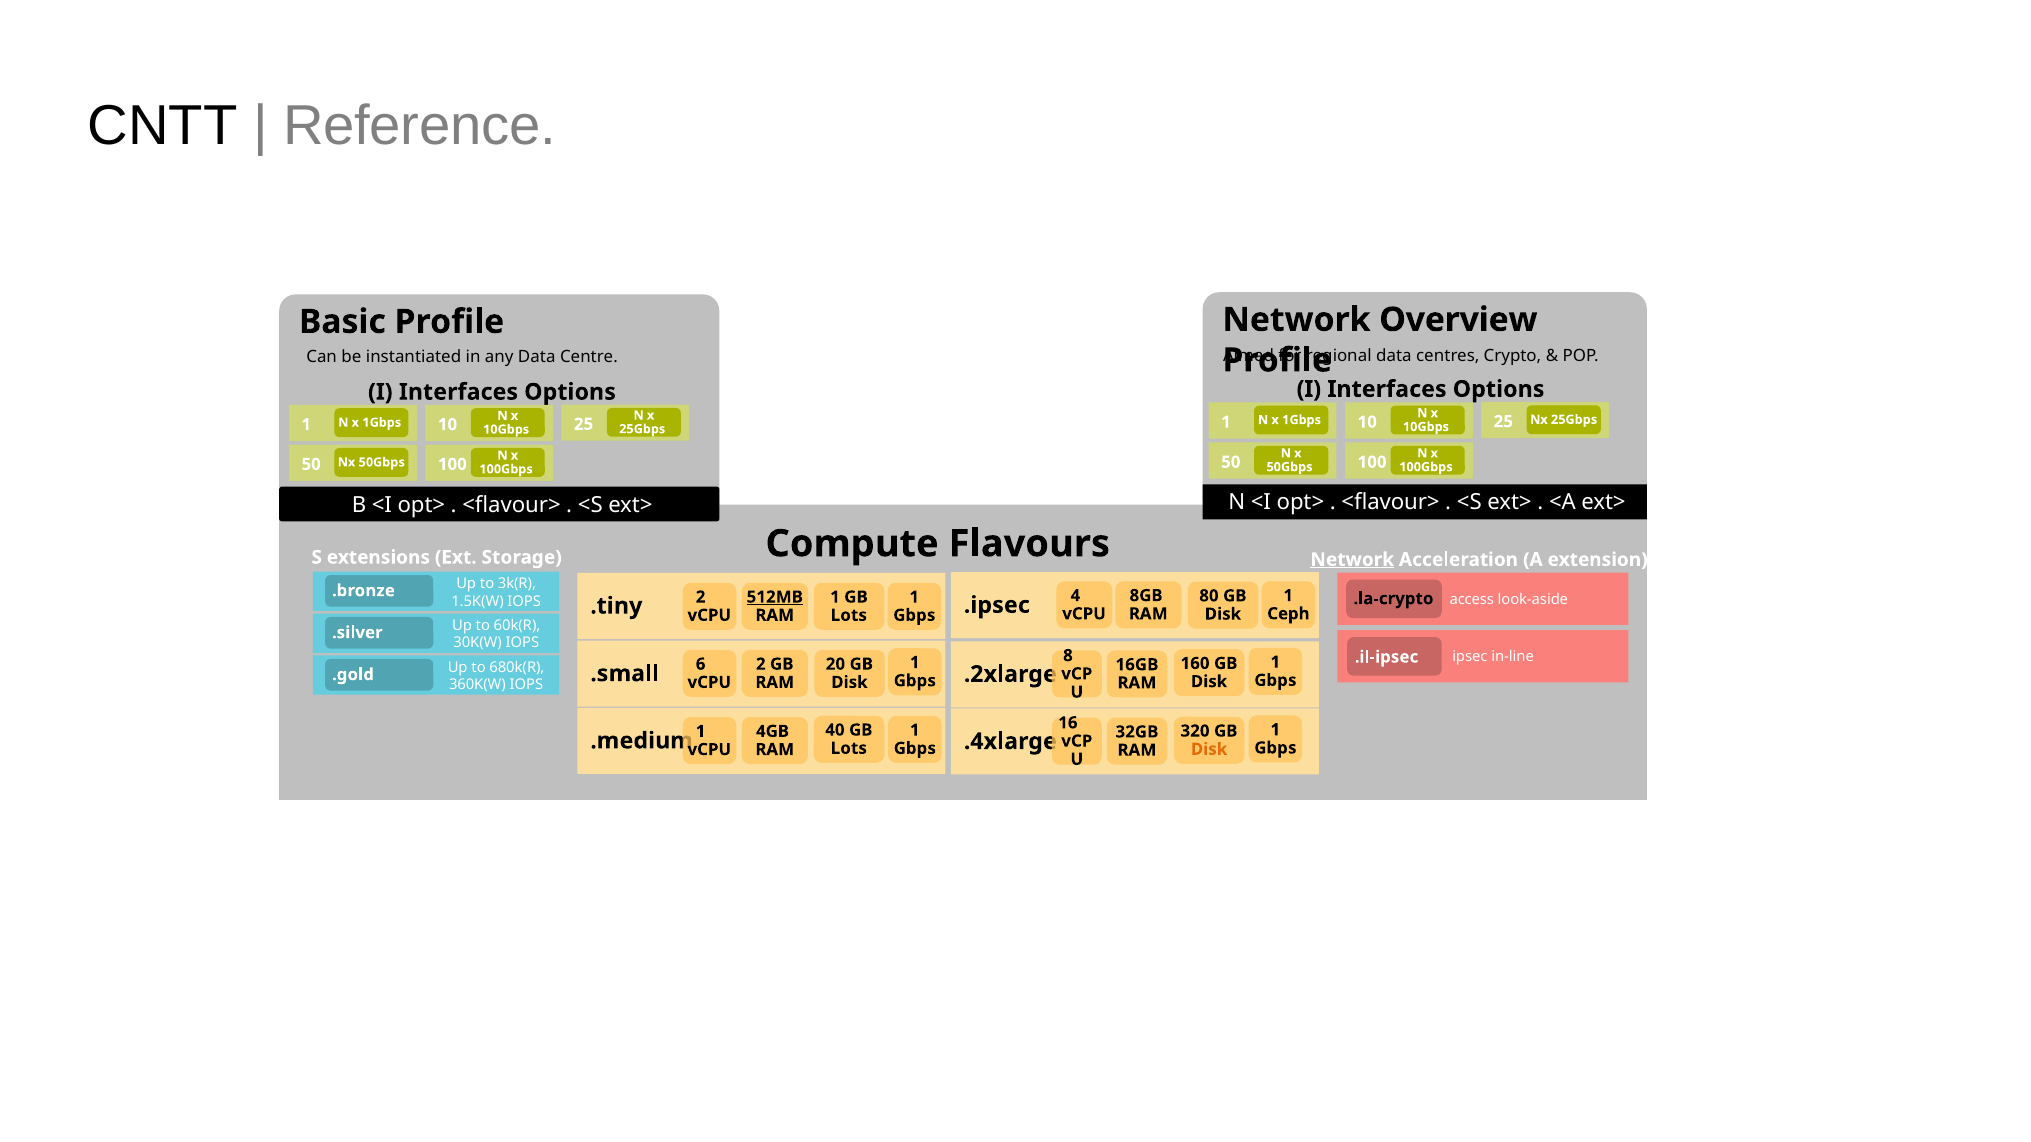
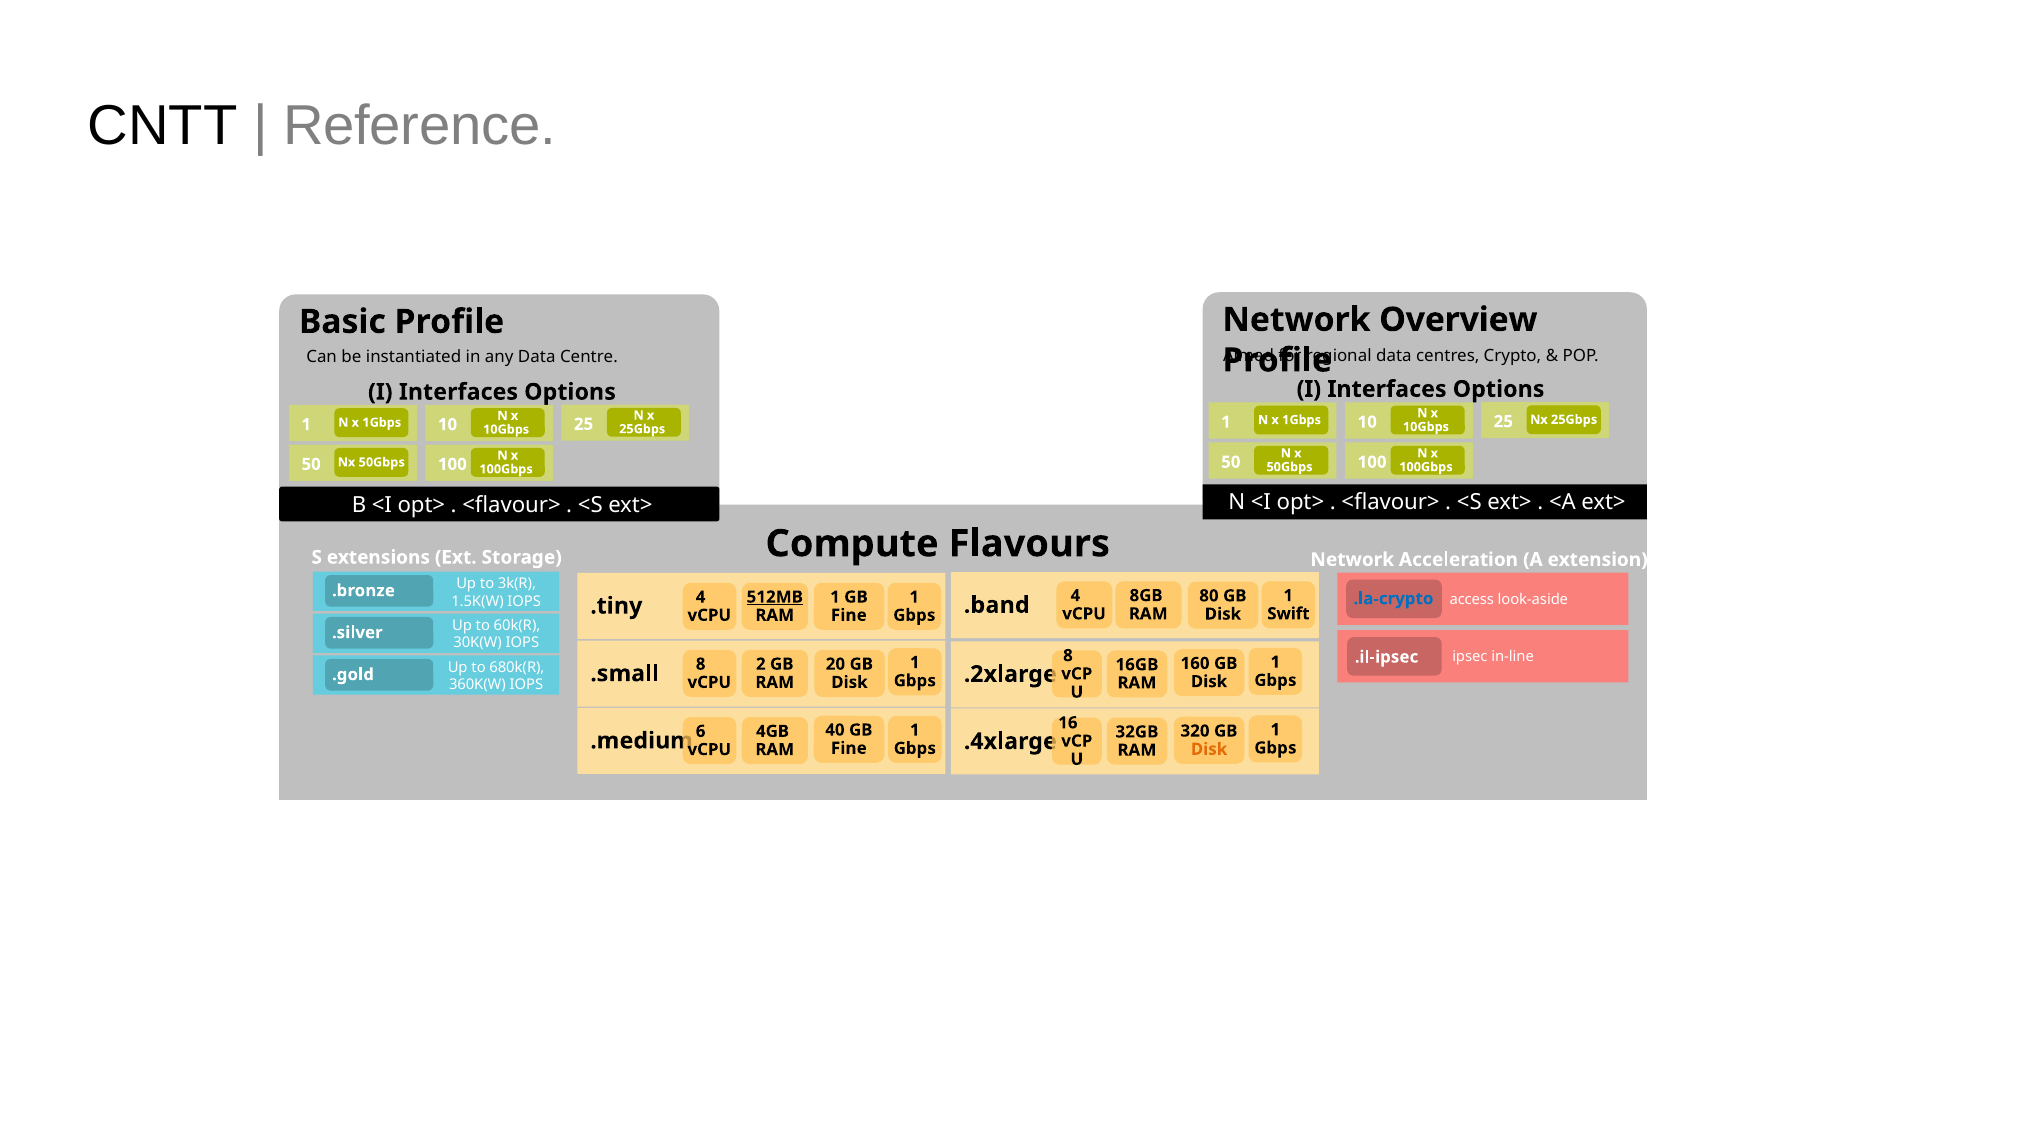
Network at (1352, 560) underline: present -> none
.la-crypto colour: black -> blue
.ipsec: .ipsec -> .band
.tiny 2: 2 -> 4
Ceph: Ceph -> Swift
Lots at (849, 615): Lots -> Fine
.small 6: 6 -> 8
.medium 1: 1 -> 6
Lots at (849, 748): Lots -> Fine
